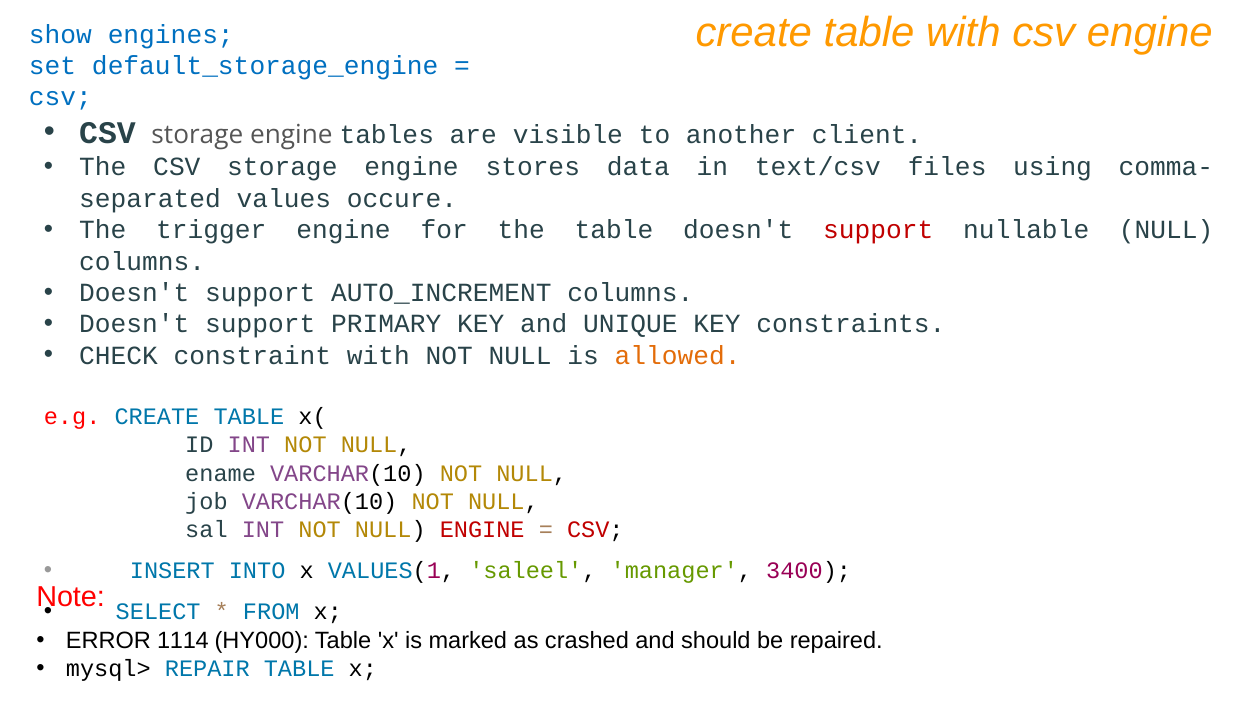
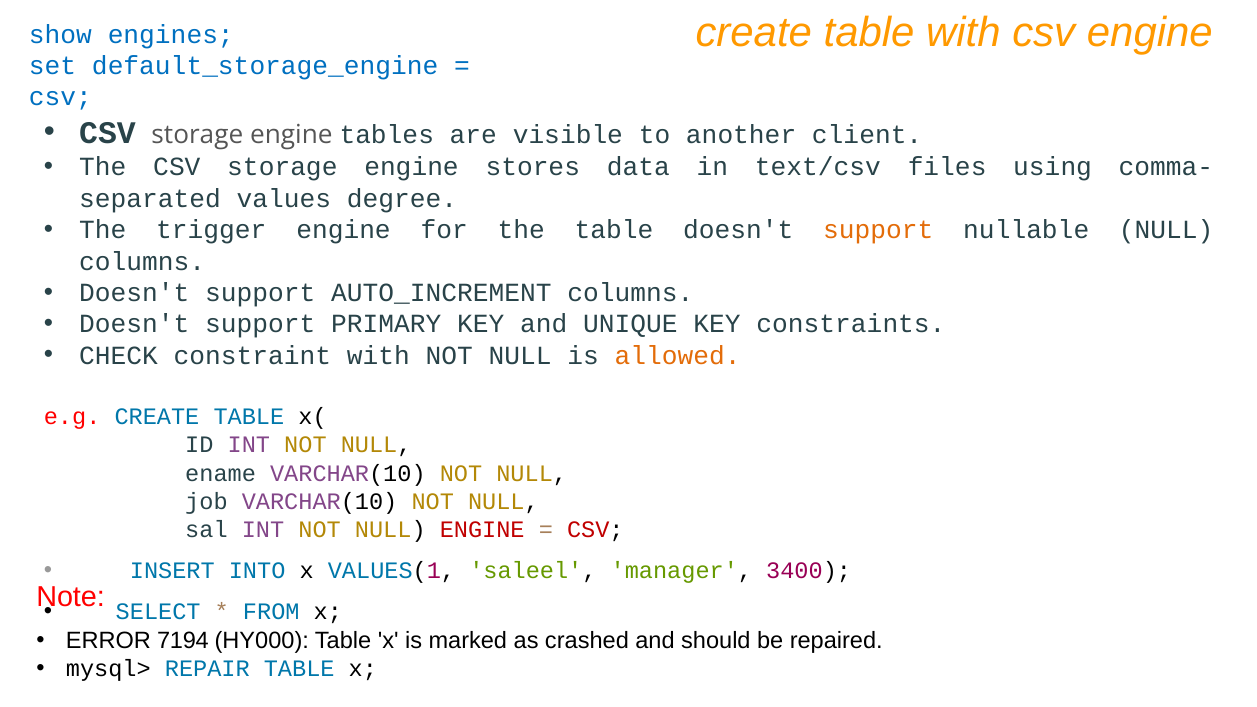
occure: occure -> degree
support at (878, 230) colour: red -> orange
1114: 1114 -> 7194
